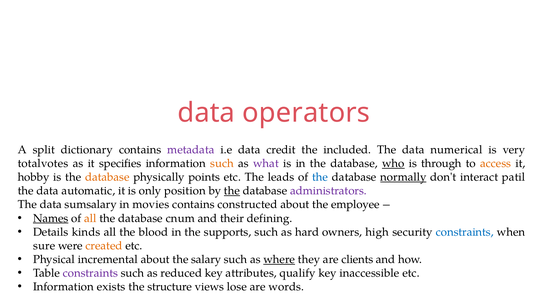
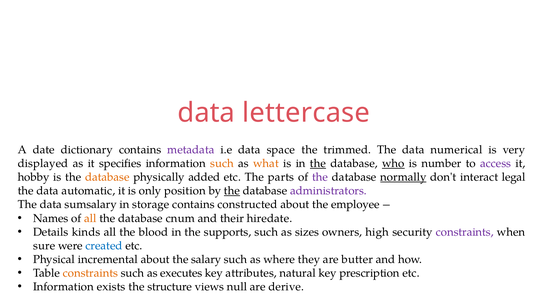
operators: operators -> lettercase
split: split -> date
credit: credit -> space
included: included -> trimmed
totalvotes: totalvotes -> displayed
what colour: purple -> orange
the at (318, 164) underline: none -> present
through: through -> number
access colour: orange -> purple
points: points -> added
leads: leads -> parts
the at (320, 177) colour: blue -> purple
patil: patil -> legal
movies: movies -> storage
Names underline: present -> none
defining: defining -> hiredate
hard: hard -> sizes
constraints at (465, 232) colour: blue -> purple
created colour: orange -> blue
where underline: present -> none
clients: clients -> butter
constraints at (90, 273) colour: purple -> orange
reduced: reduced -> executes
qualify: qualify -> natural
inaccessible: inaccessible -> prescription
lose: lose -> null
words: words -> derive
